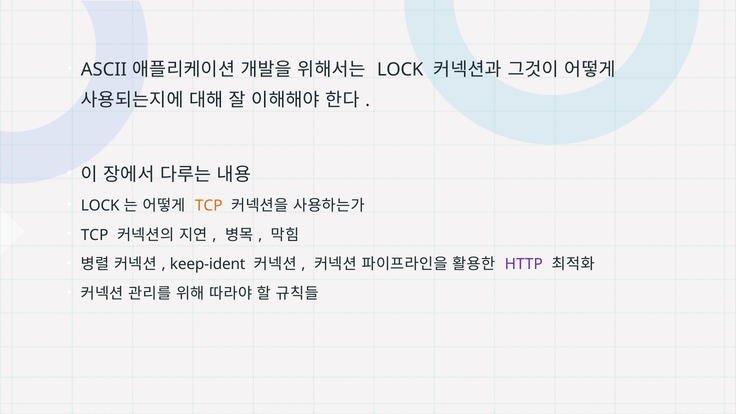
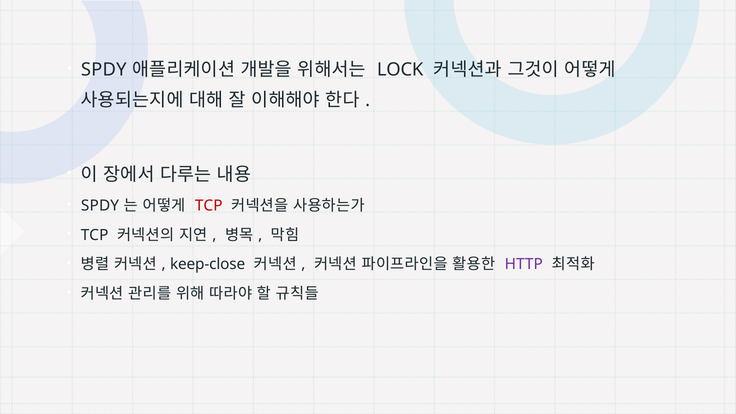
ASCII at (104, 70): ASCII -> SPDY
LOCK at (100, 206): LOCK -> SPDY
TCP at (209, 206) colour: orange -> red
keep-ident: keep-ident -> keep-close
